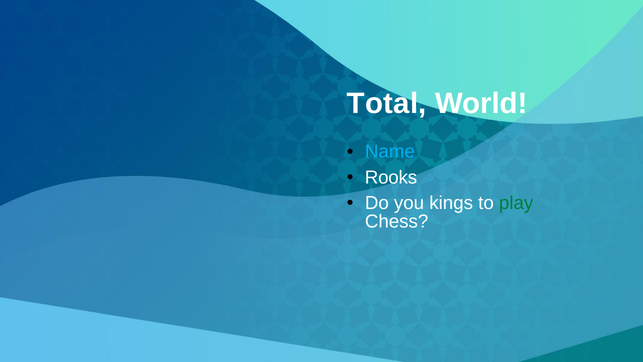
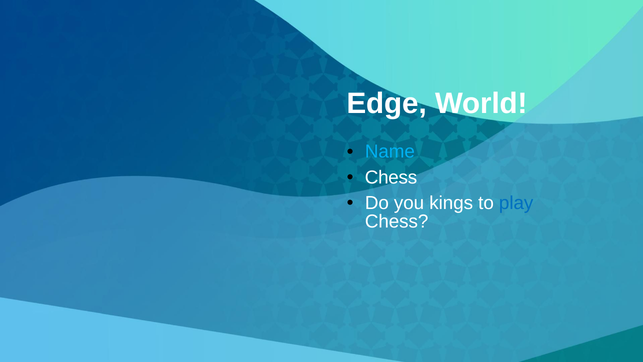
Total: Total -> Edge
Rooks at (391, 177): Rooks -> Chess
play colour: green -> blue
